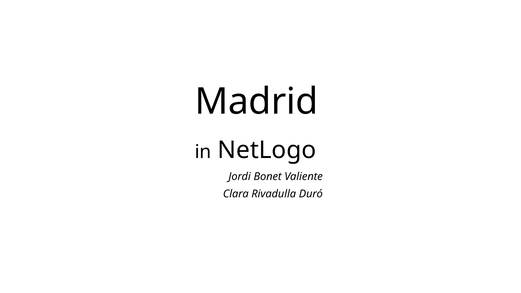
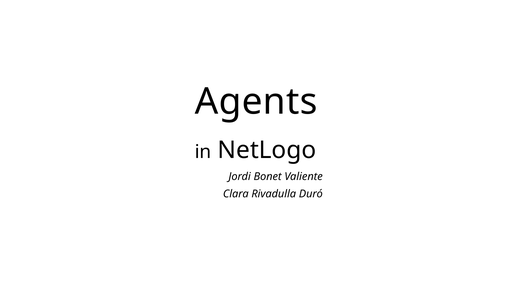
Madrid: Madrid -> Agents
